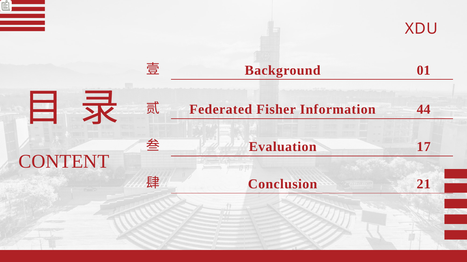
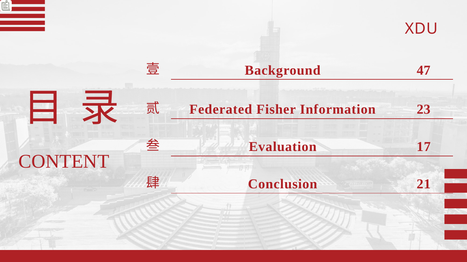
01: 01 -> 47
44: 44 -> 23
